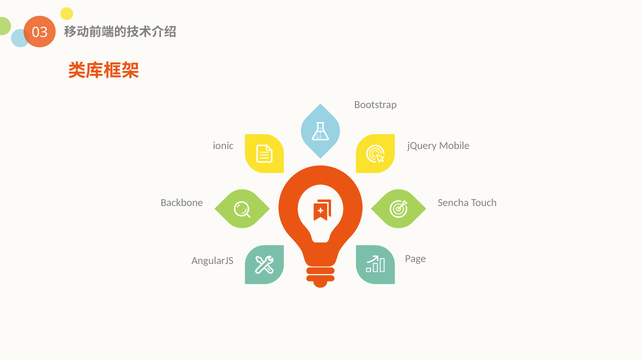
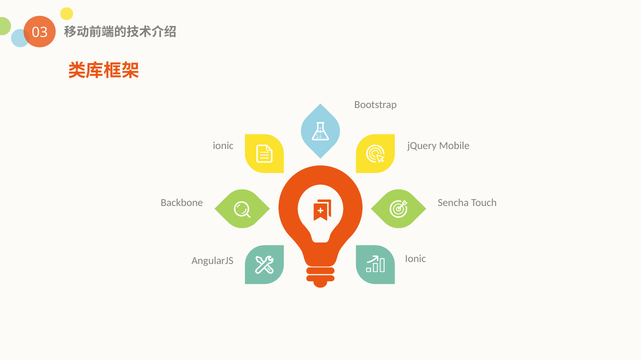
AngularJS Page: Page -> Ionic
